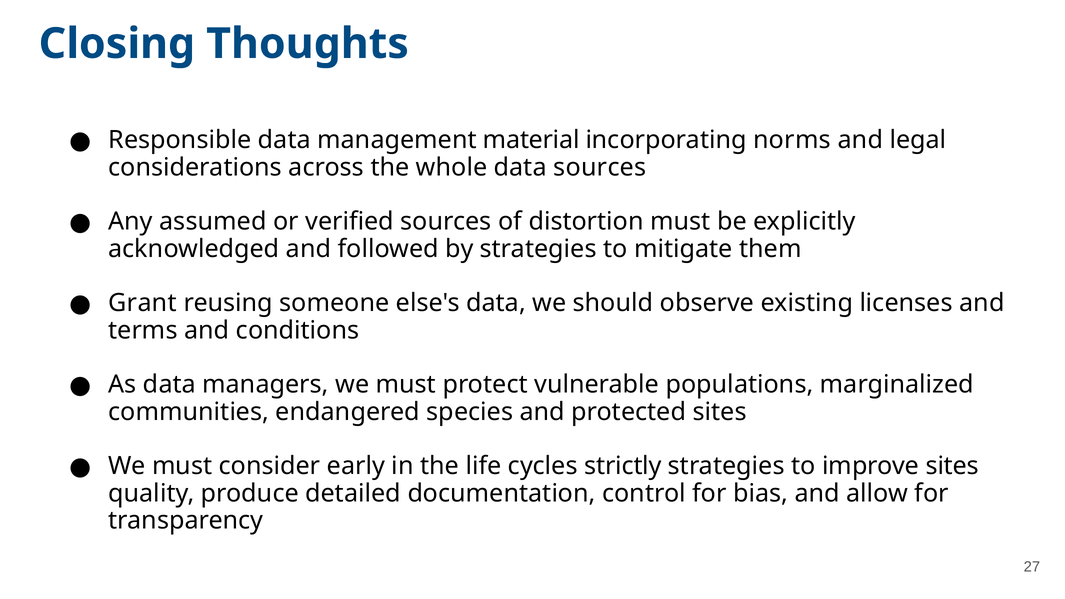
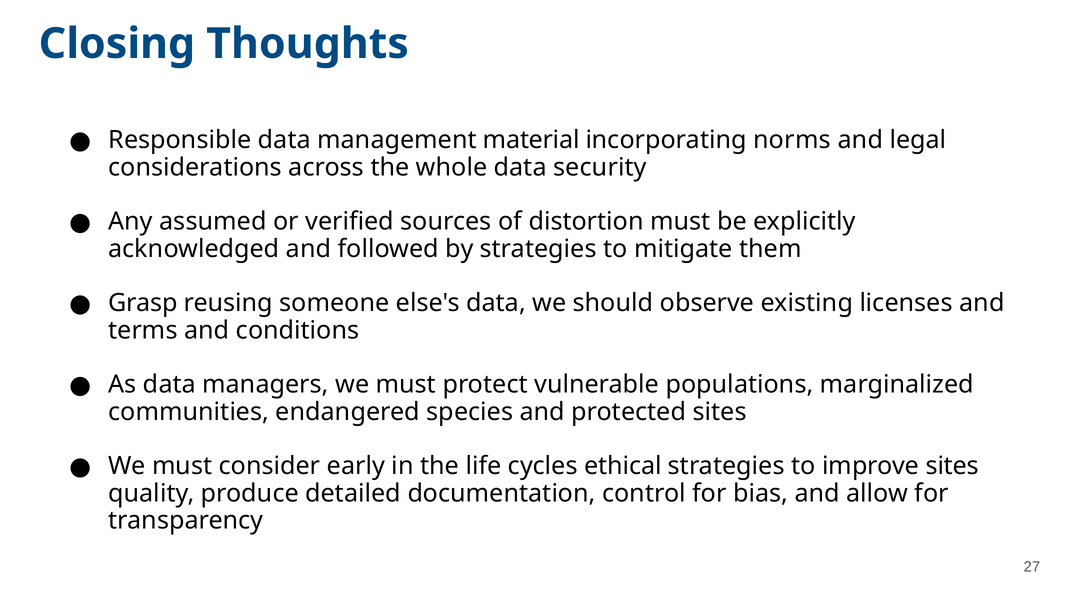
data sources: sources -> security
Grant: Grant -> Grasp
strictly: strictly -> ethical
